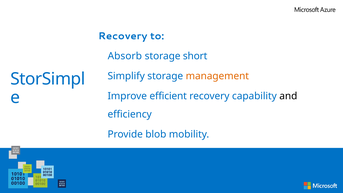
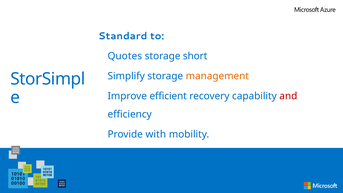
Recovery at (123, 36): Recovery -> Standard
Absorb: Absorb -> Quotes
and colour: black -> red
blob: blob -> with
